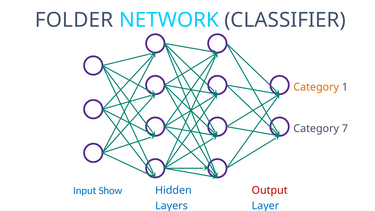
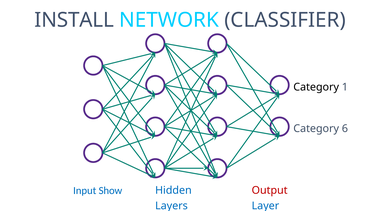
FOLDER: FOLDER -> INSTALL
Category at (316, 87) colour: orange -> black
7: 7 -> 6
